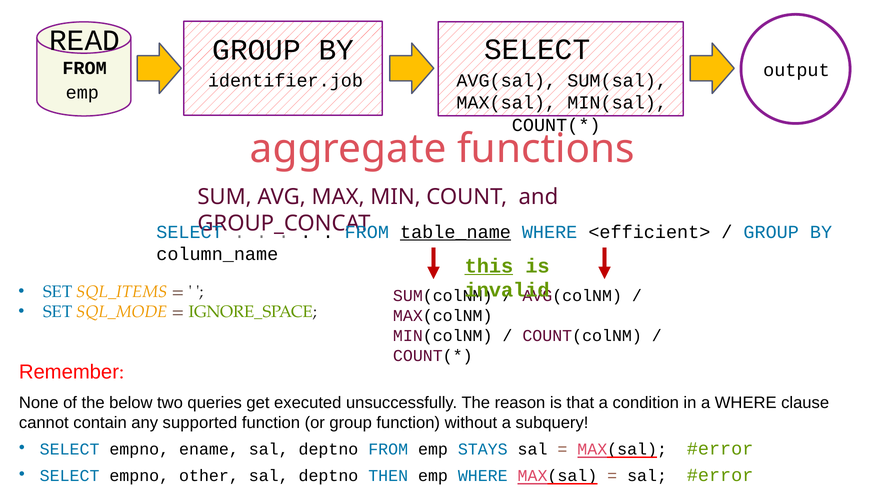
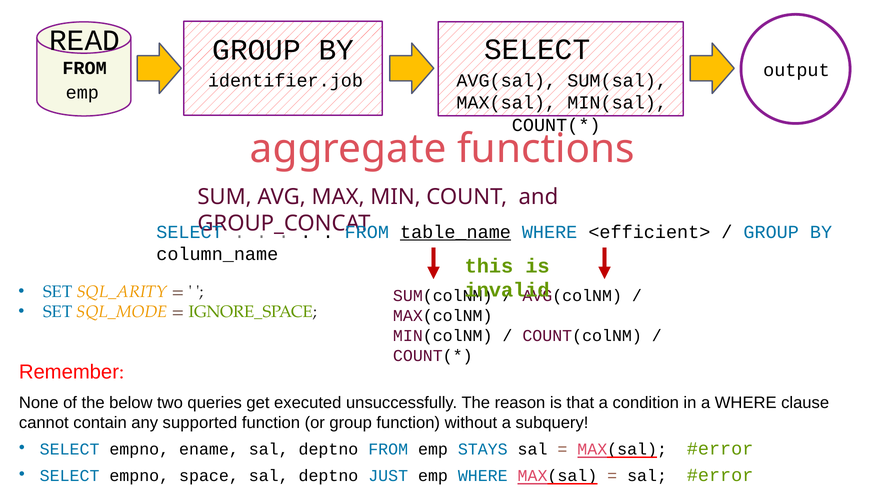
this underline: present -> none
SQL_ITEMS: SQL_ITEMS -> SQL_ARITY
other: other -> space
THEN: THEN -> JUST
